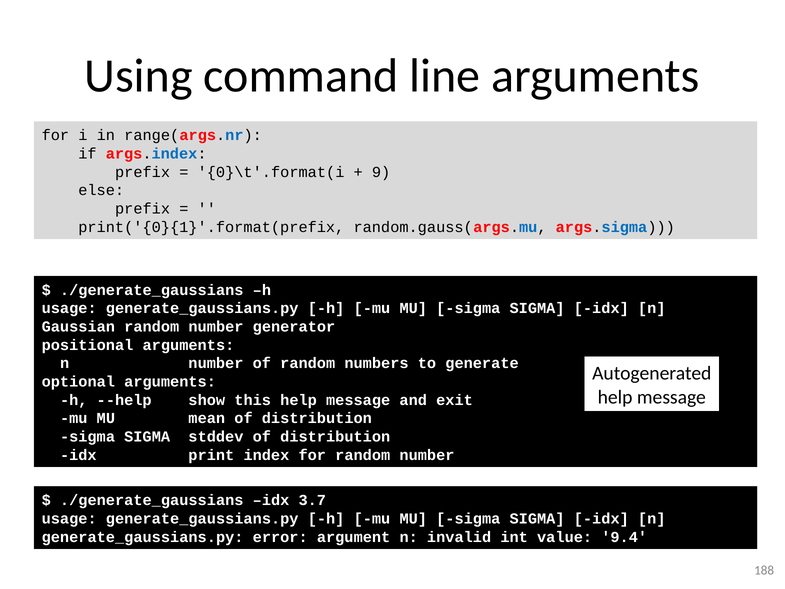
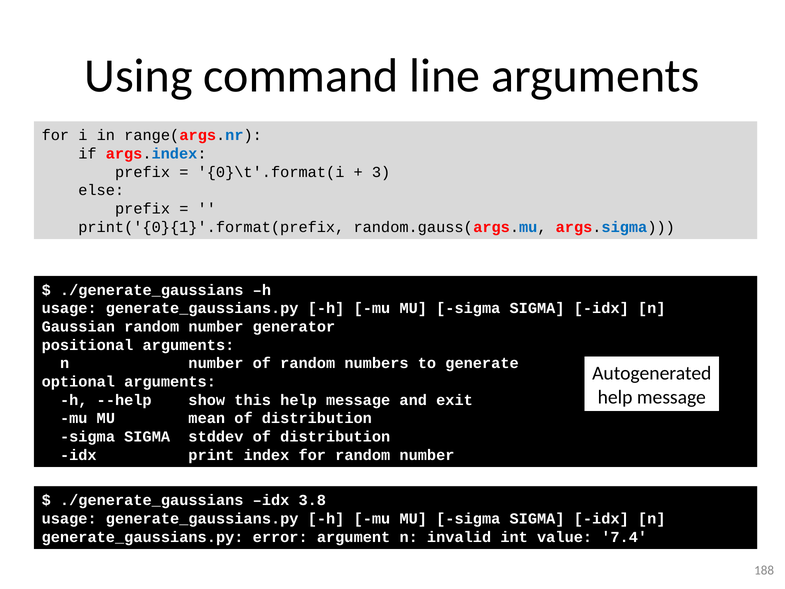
9: 9 -> 3
3.7: 3.7 -> 3.8
9.4: 9.4 -> 7.4
